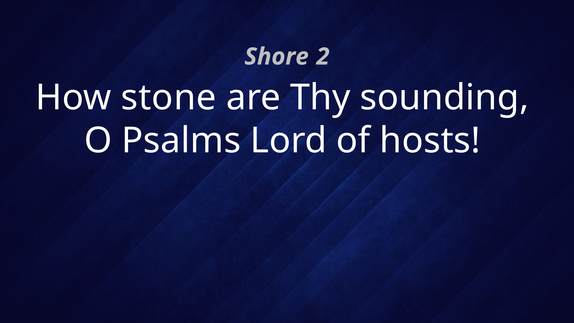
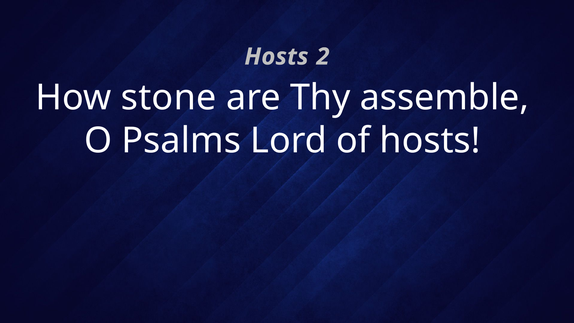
Shore at (277, 57): Shore -> Hosts
sounding: sounding -> assemble
